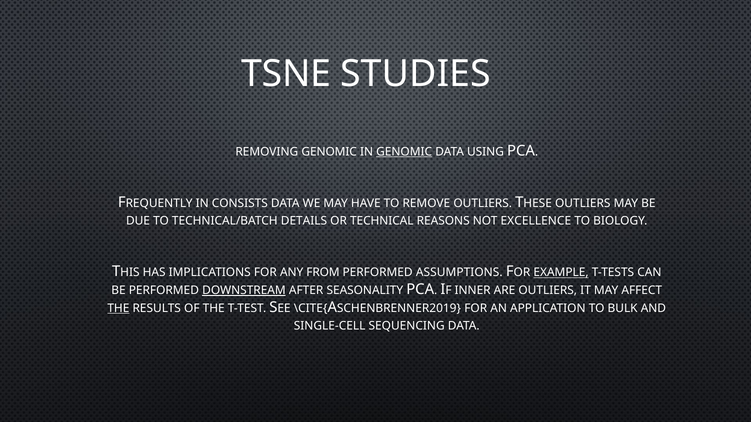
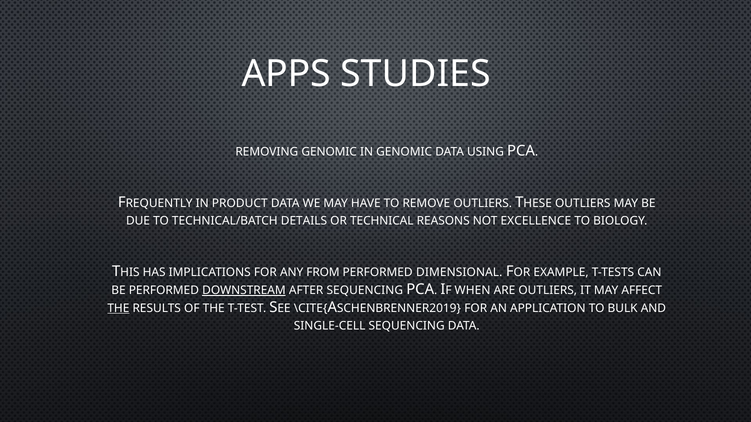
TSNE: TSNE -> APPS
GENOMIC at (404, 152) underline: present -> none
CONSISTS: CONSISTS -> PRODUCT
ASSUMPTIONS: ASSUMPTIONS -> DIMENSIONAL
EXAMPLE underline: present -> none
AFTER SEASONALITY: SEASONALITY -> SEQUENCING
INNER: INNER -> WHEN
